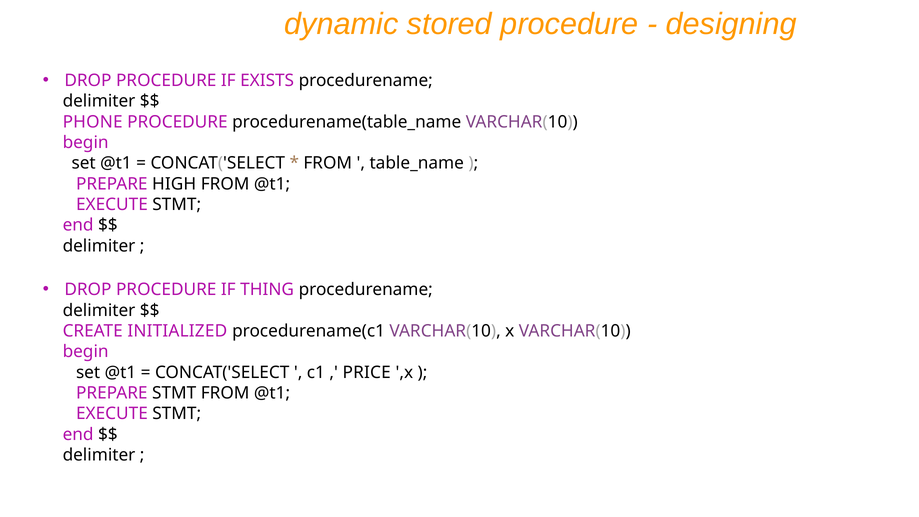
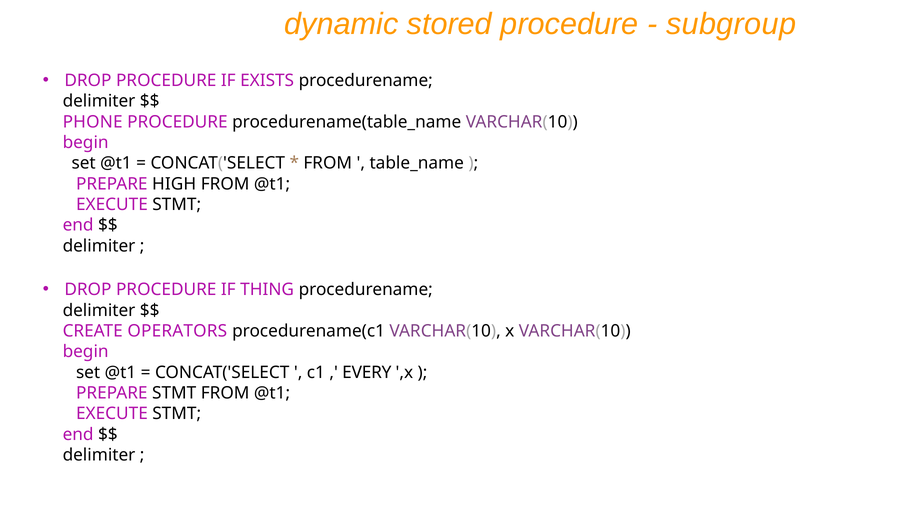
designing: designing -> subgroup
INITIALIZED: INITIALIZED -> OPERATORS
PRICE: PRICE -> EVERY
